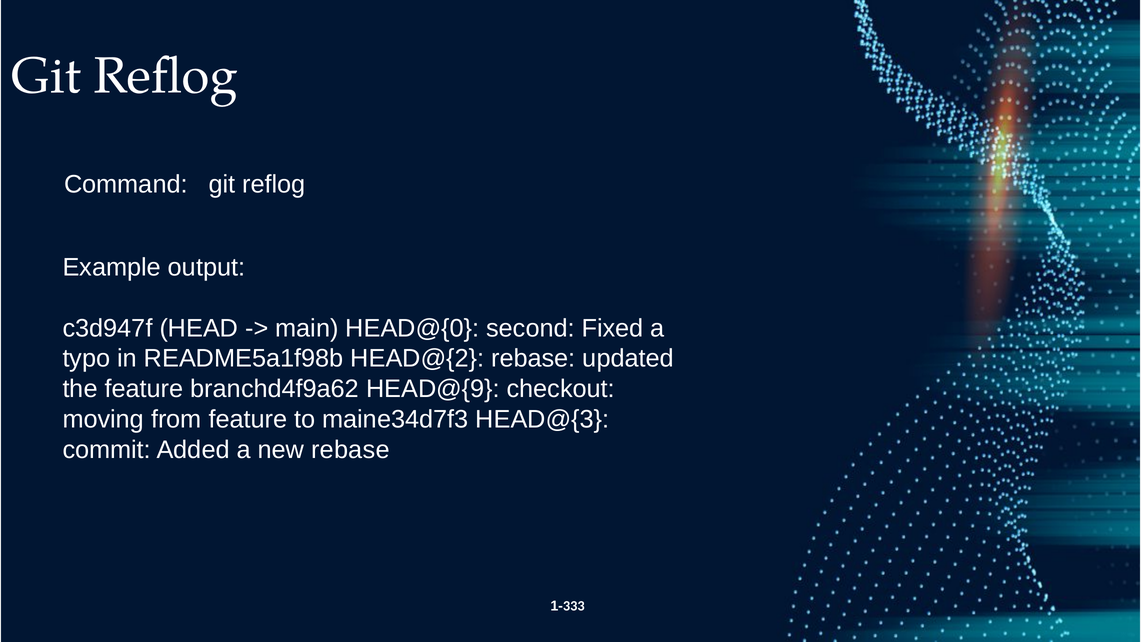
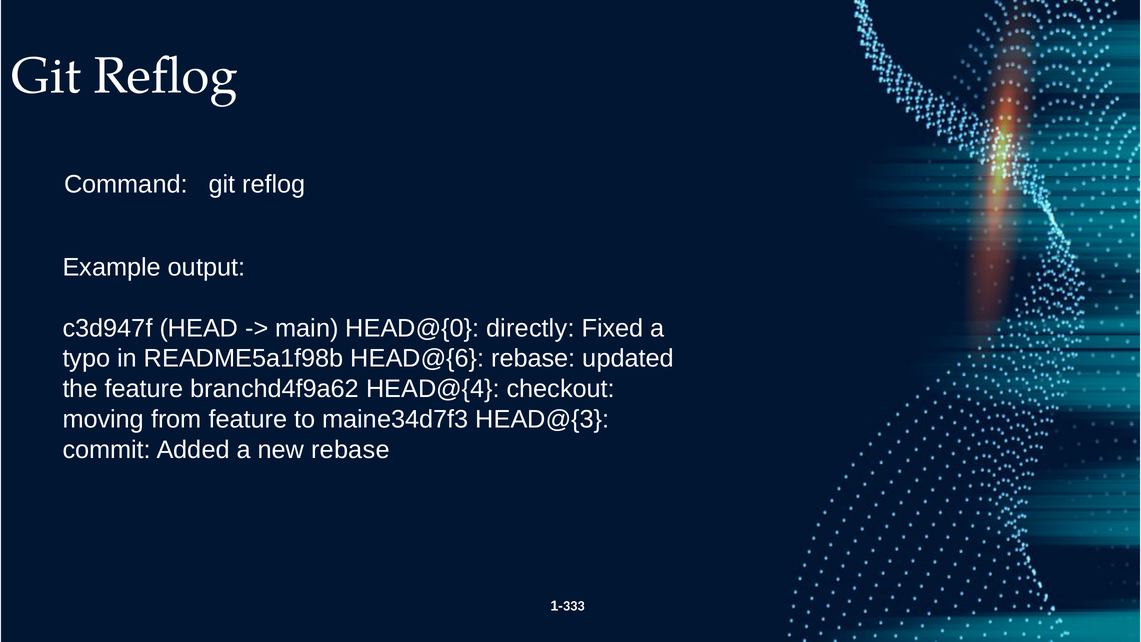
second: second -> directly
HEAD@{2: HEAD@{2 -> HEAD@{6
HEAD@{9: HEAD@{9 -> HEAD@{4
